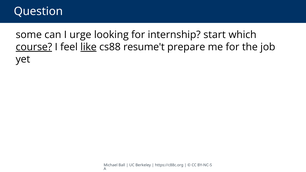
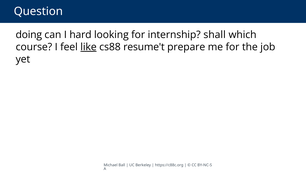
some: some -> doing
urge: urge -> hard
start: start -> shall
course underline: present -> none
